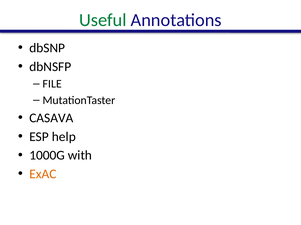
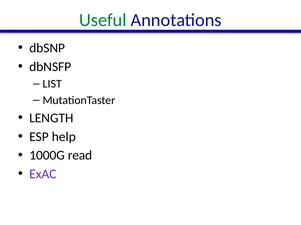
FILE: FILE -> LIST
CASAVA: CASAVA -> LENGTH
with: with -> read
ExAC colour: orange -> purple
